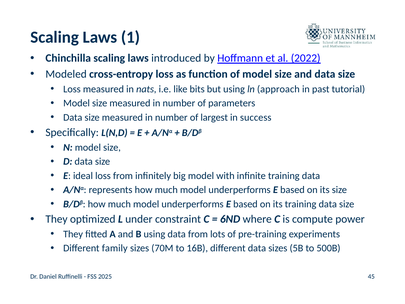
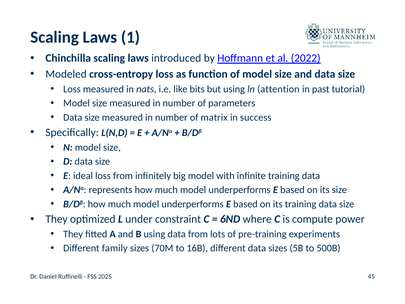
approach: approach -> attention
largest: largest -> matrix
